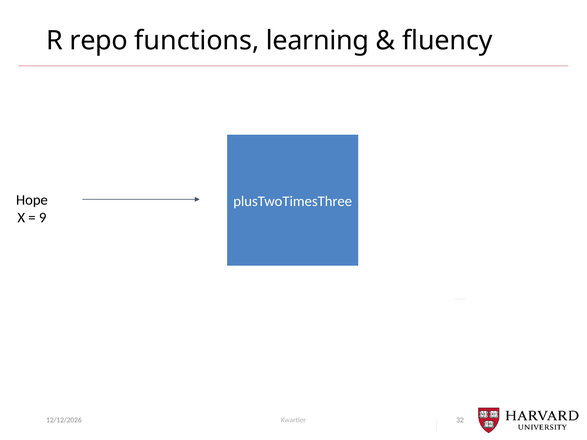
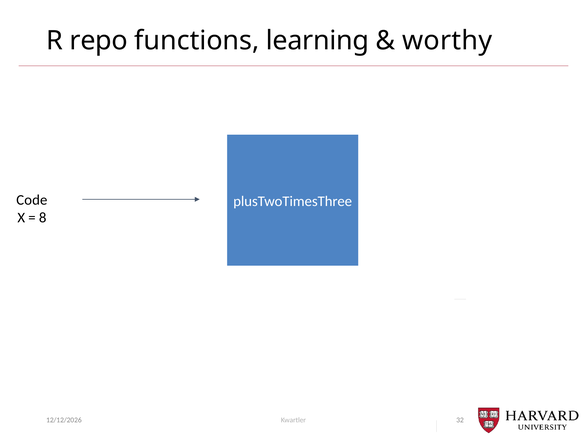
fluency: fluency -> worthy
Hope: Hope -> Code
9: 9 -> 8
